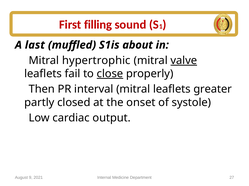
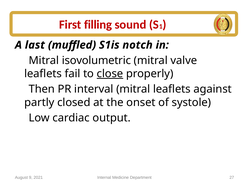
about: about -> notch
hypertrophic: hypertrophic -> isovolumetric
valve underline: present -> none
greater: greater -> against
